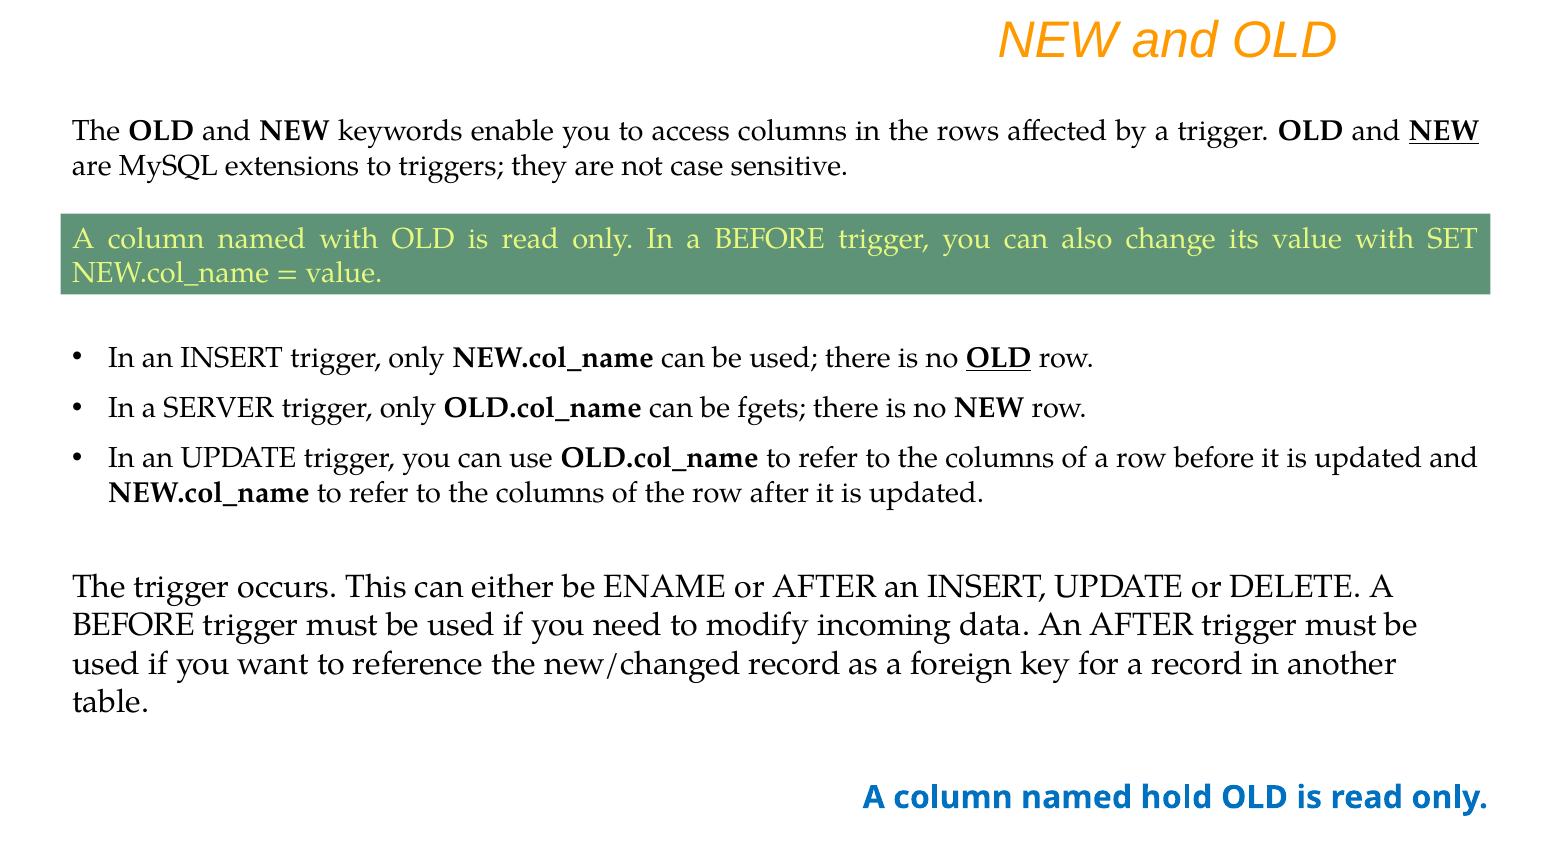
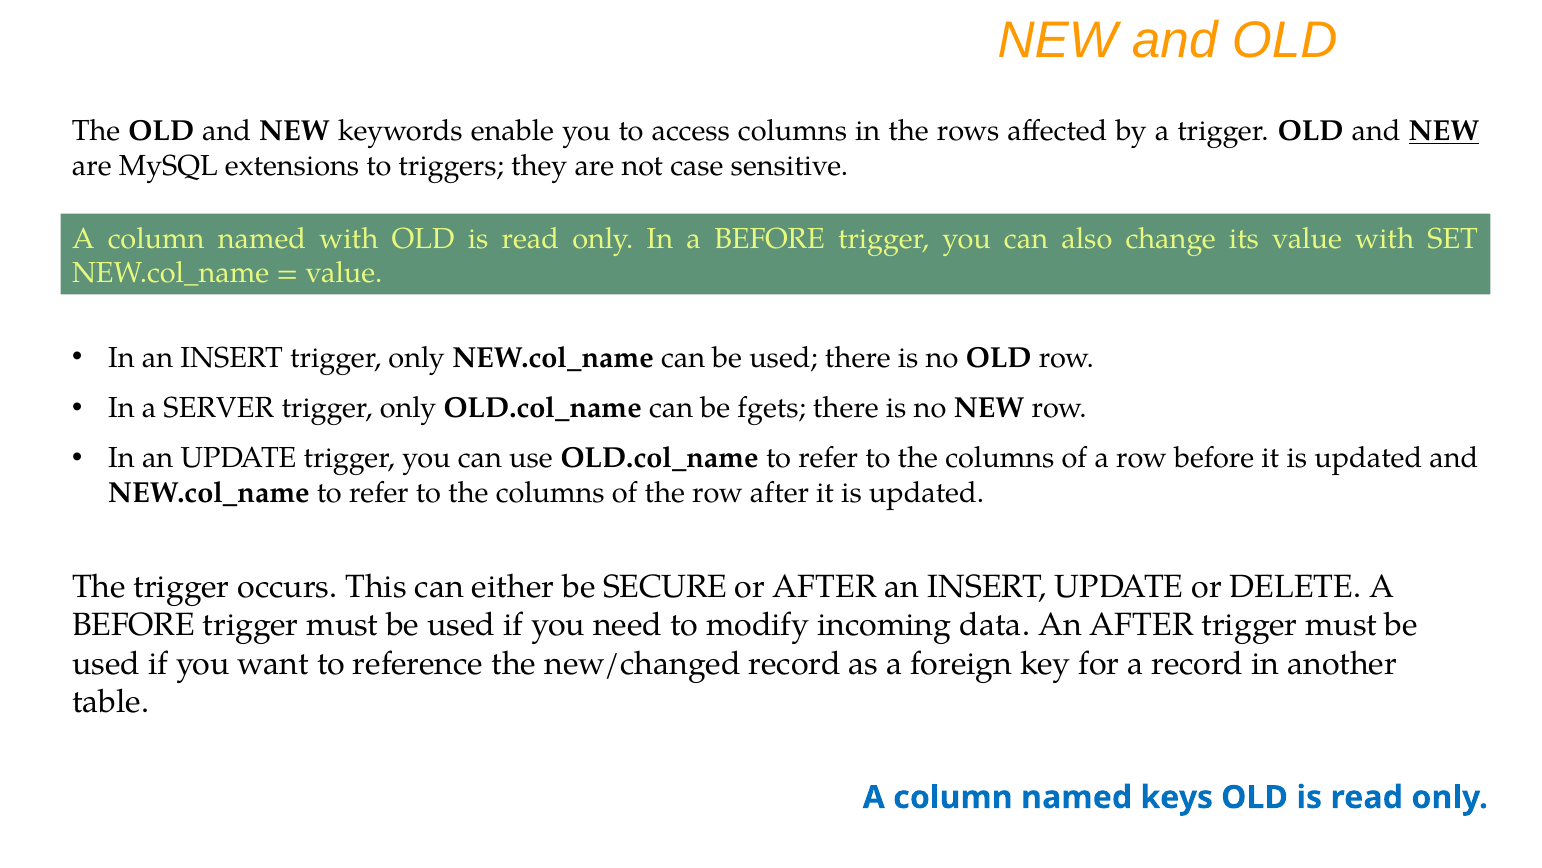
OLD at (999, 358) underline: present -> none
ENAME: ENAME -> SECURE
hold: hold -> keys
